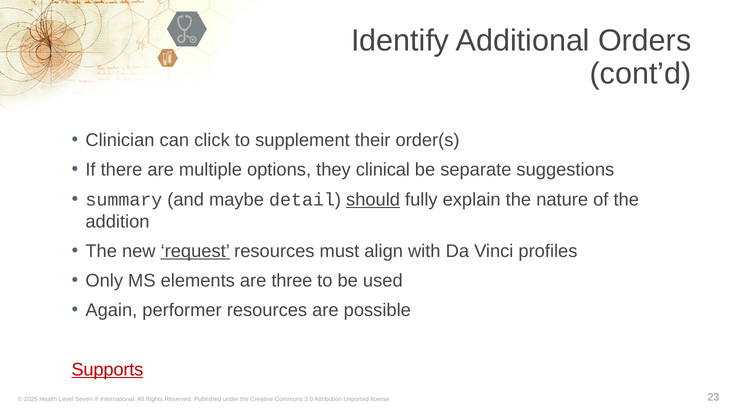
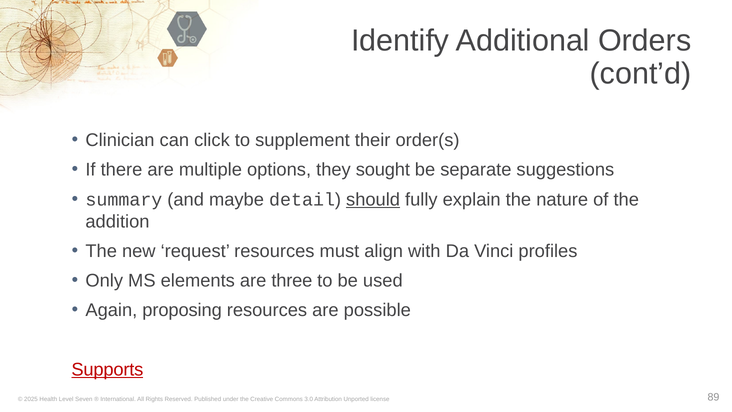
clinical: clinical -> sought
request underline: present -> none
performer: performer -> proposing
23: 23 -> 89
